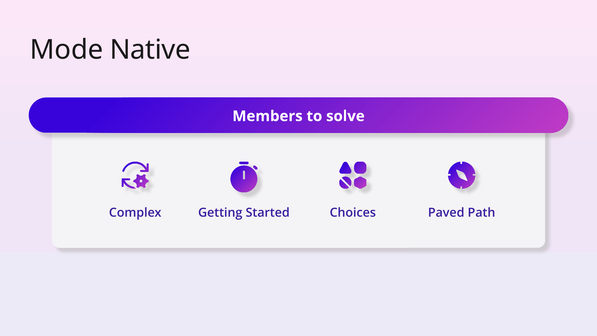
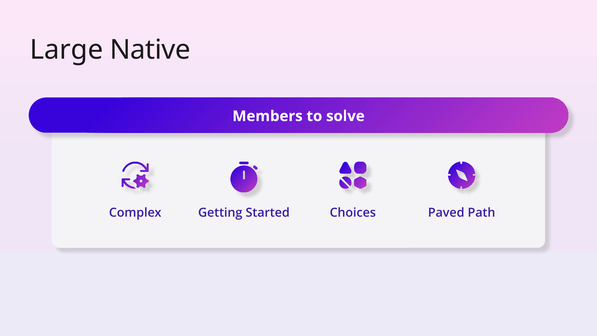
Mode: Mode -> Large
